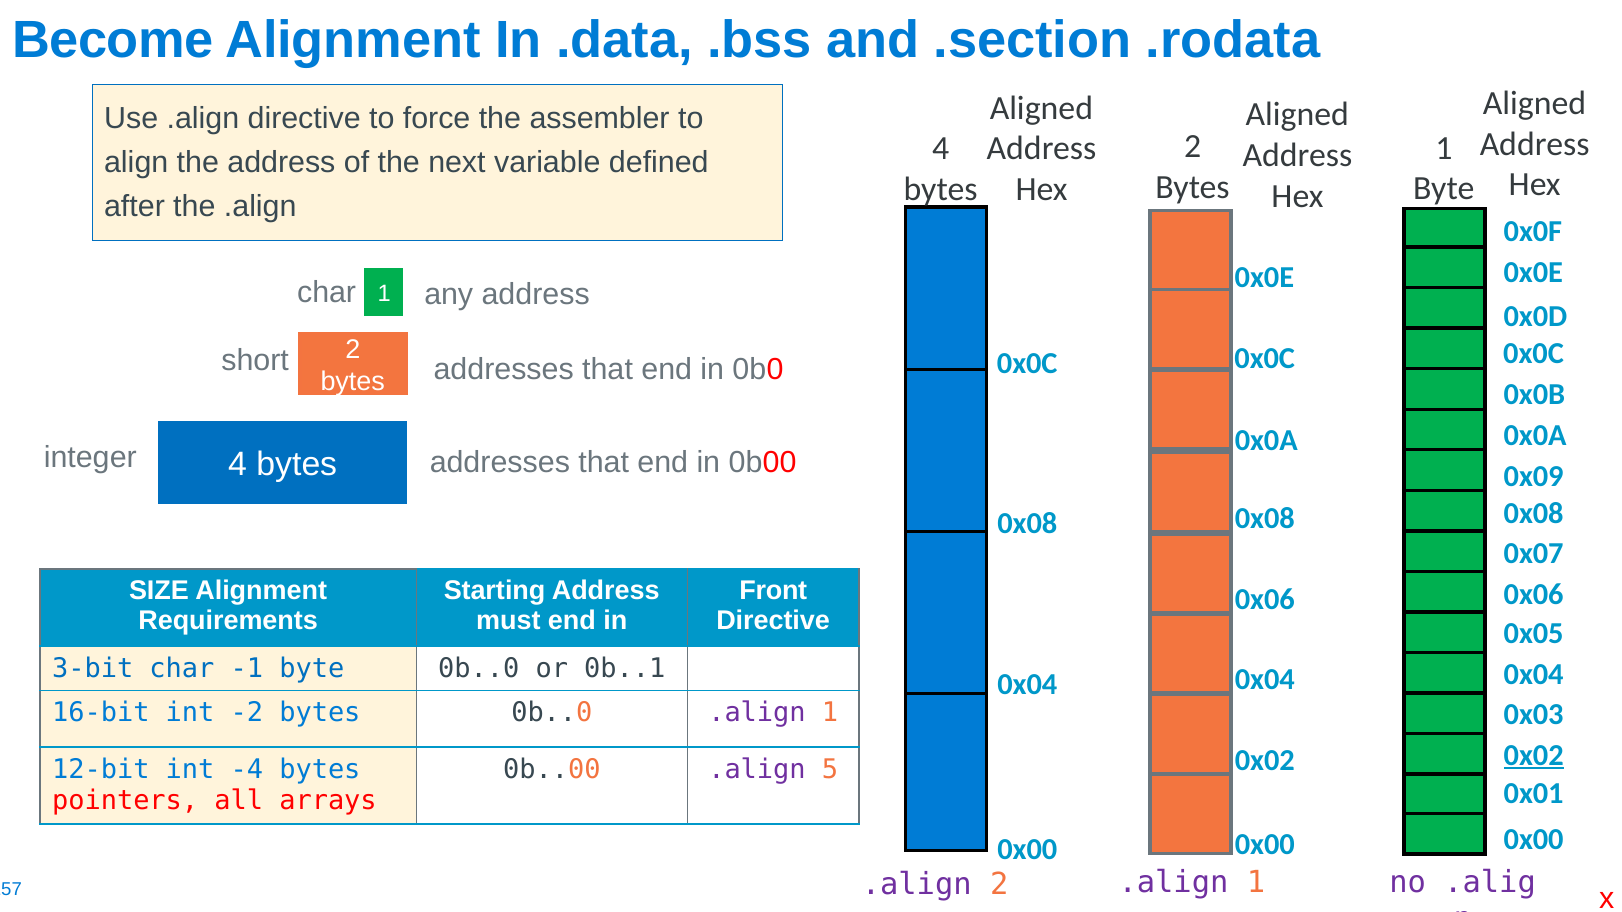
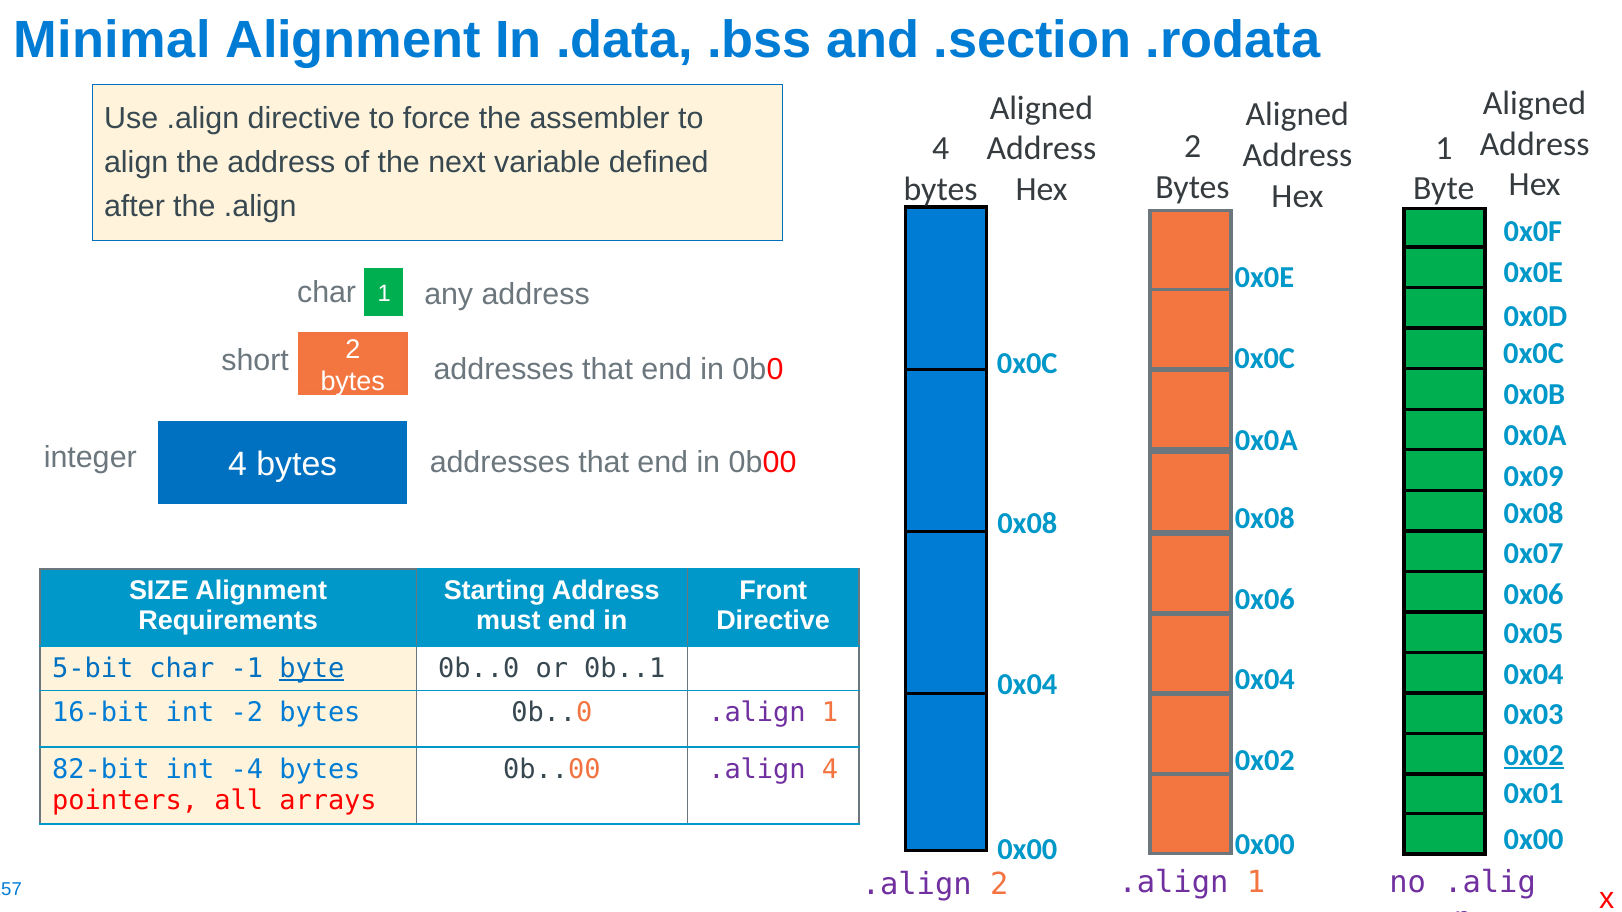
Become: Become -> Minimal
3-bit: 3-bit -> 5-bit
byte at (312, 668) underline: none -> present
12-bit: 12-bit -> 82-bit
.align 5: 5 -> 4
